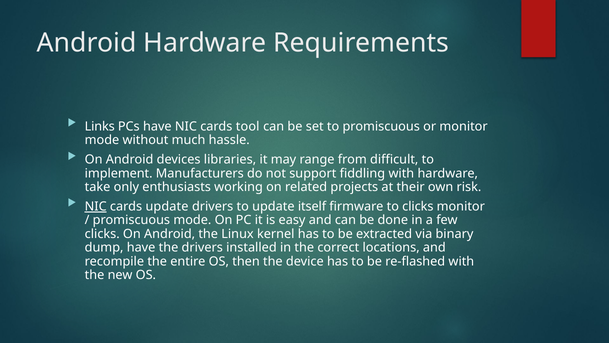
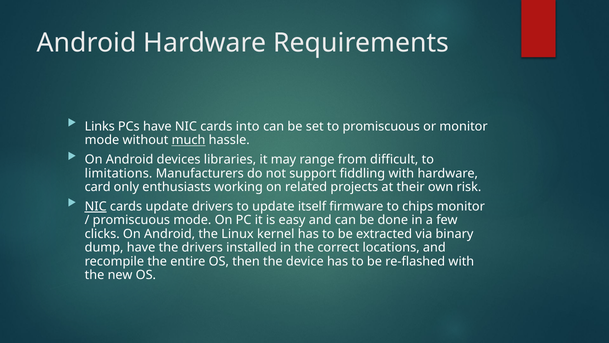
tool: tool -> into
much underline: none -> present
implement: implement -> limitations
take: take -> card
to clicks: clicks -> chips
